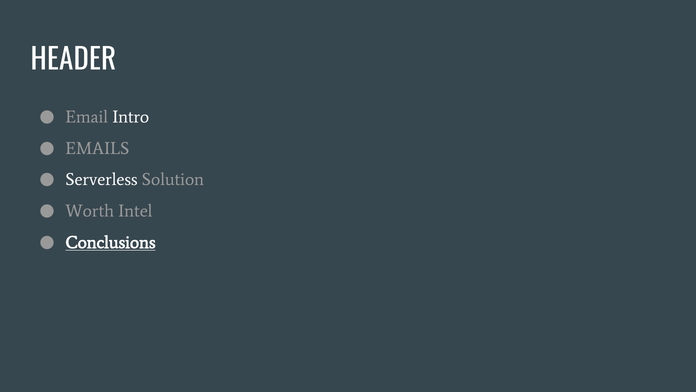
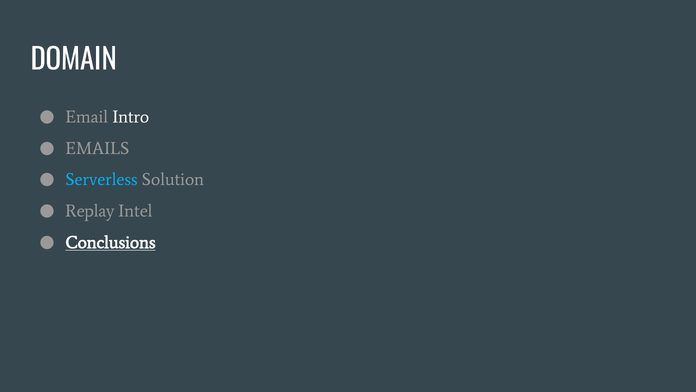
HEADER: HEADER -> DOMAIN
Serverless colour: white -> light blue
Worth: Worth -> Replay
